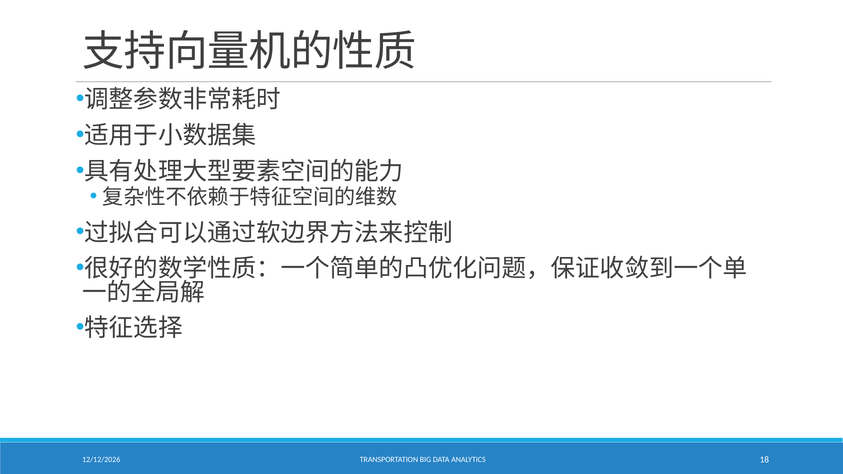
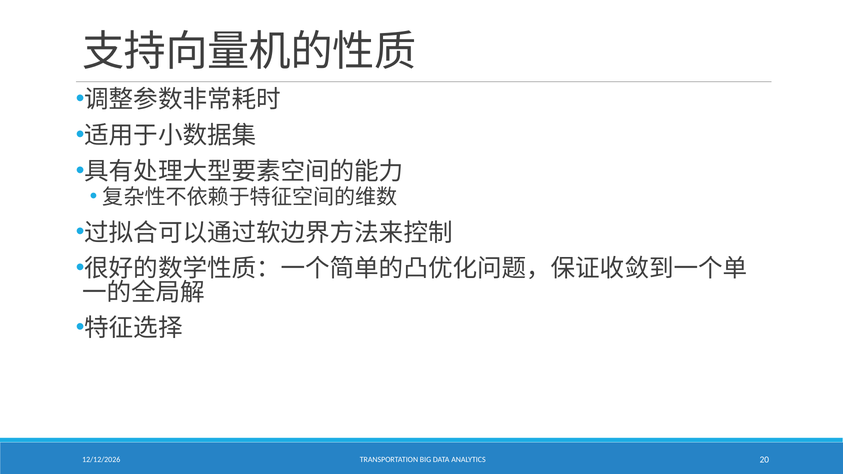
18: 18 -> 20
